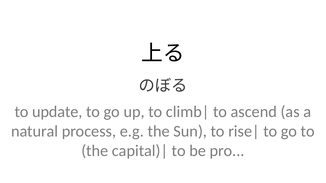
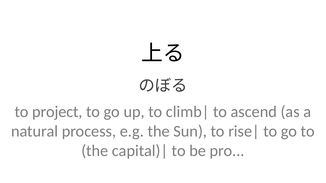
update: update -> project
